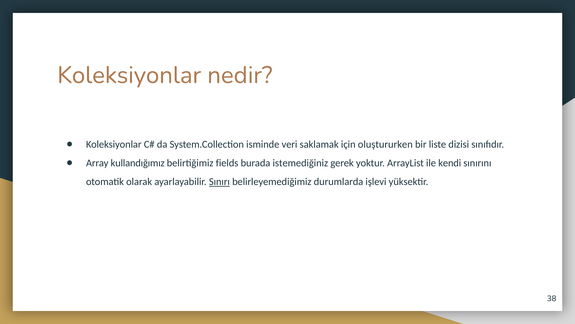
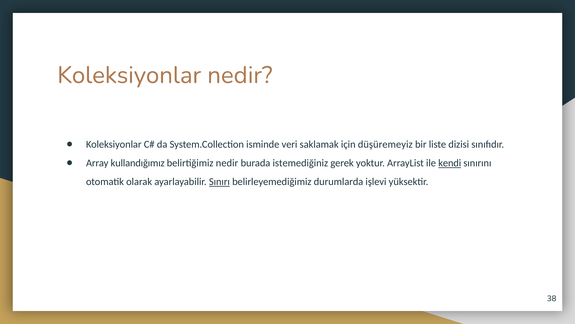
oluştururken: oluştururken -> düşüremeyiz
belirtiğimiz fields: fields -> nedir
kendi underline: none -> present
